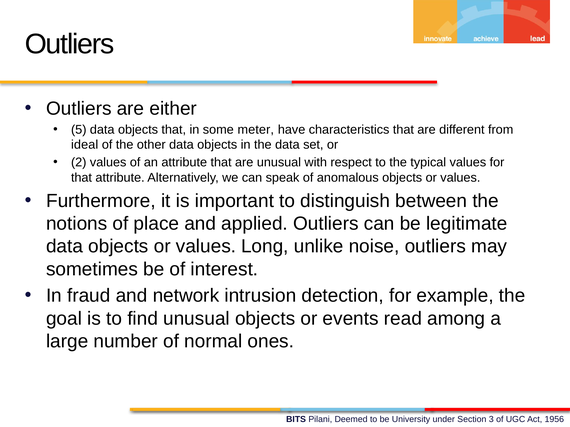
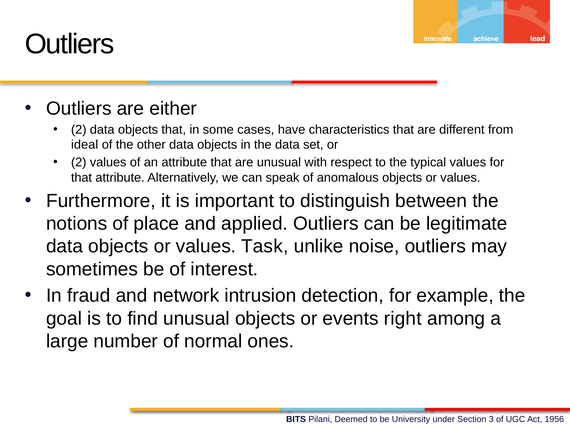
5 at (79, 130): 5 -> 2
meter: meter -> cases
Long: Long -> Task
read: read -> right
